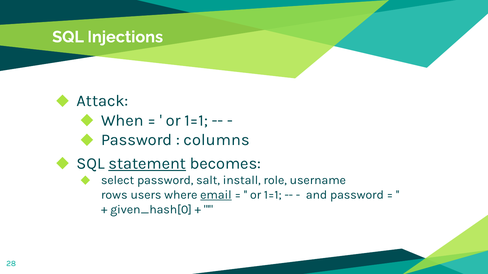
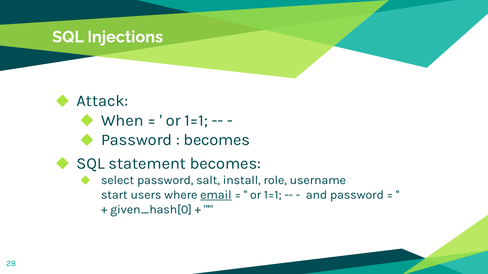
columns at (217, 140): columns -> becomes
statement underline: present -> none
rows: rows -> start
